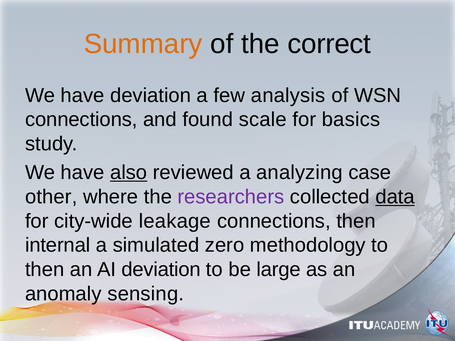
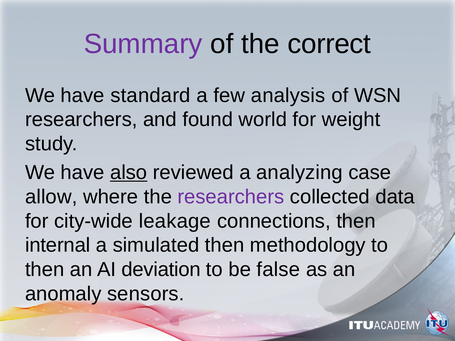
Summary colour: orange -> purple
have deviation: deviation -> standard
connections at (81, 120): connections -> researchers
scale: scale -> world
basics: basics -> weight
other: other -> allow
data underline: present -> none
simulated zero: zero -> then
large: large -> false
sensing: sensing -> sensors
